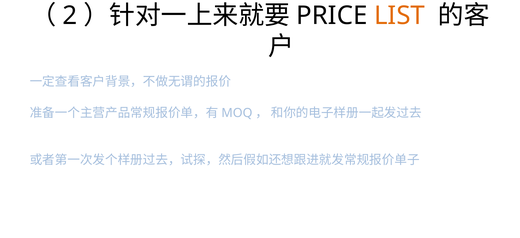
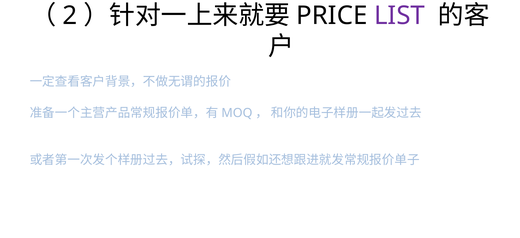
LIST colour: orange -> purple
